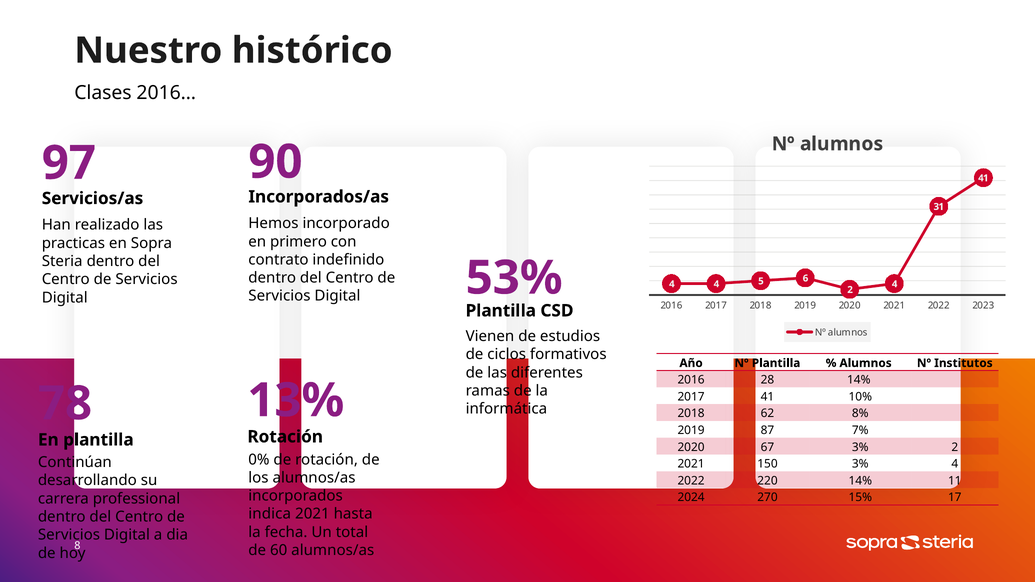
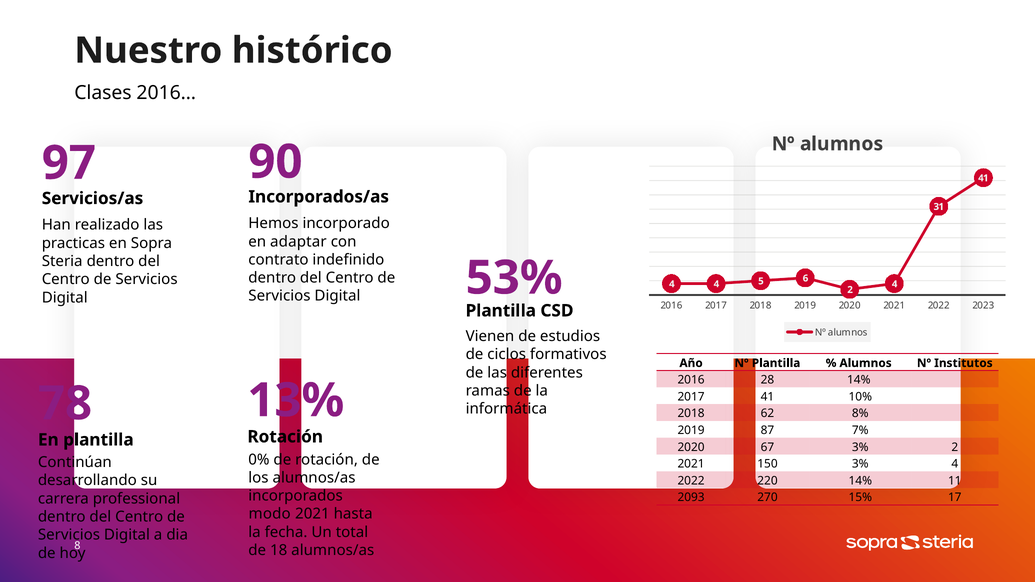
primero: primero -> adaptar
2024: 2024 -> 2093
indica: indica -> modo
60: 60 -> 18
